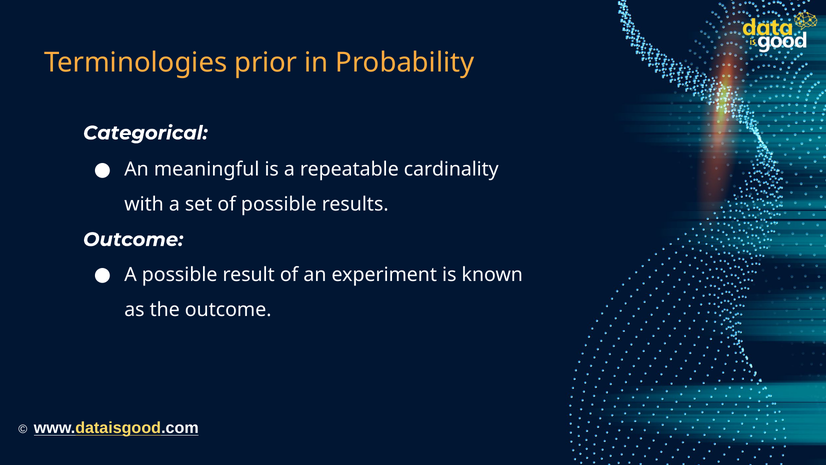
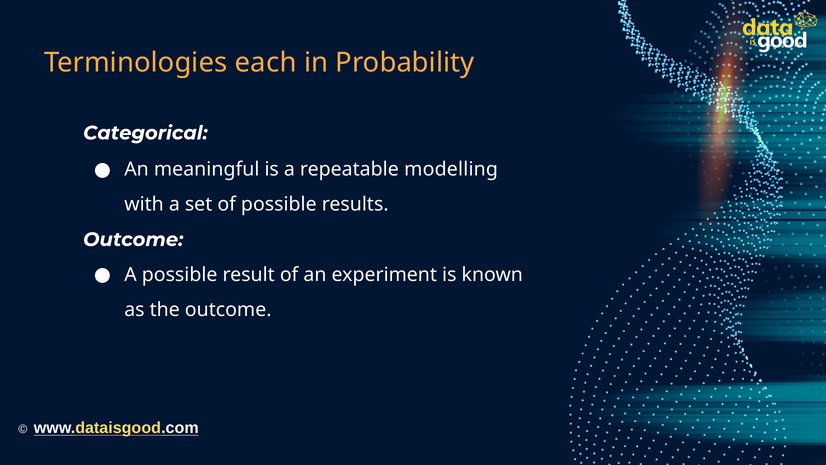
prior: prior -> each
cardinality: cardinality -> modelling
